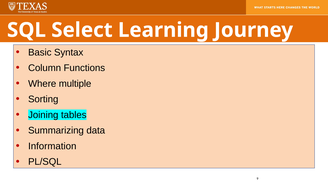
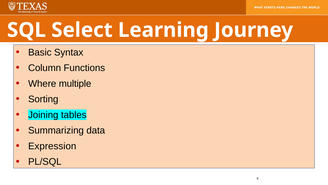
Information: Information -> Expression
